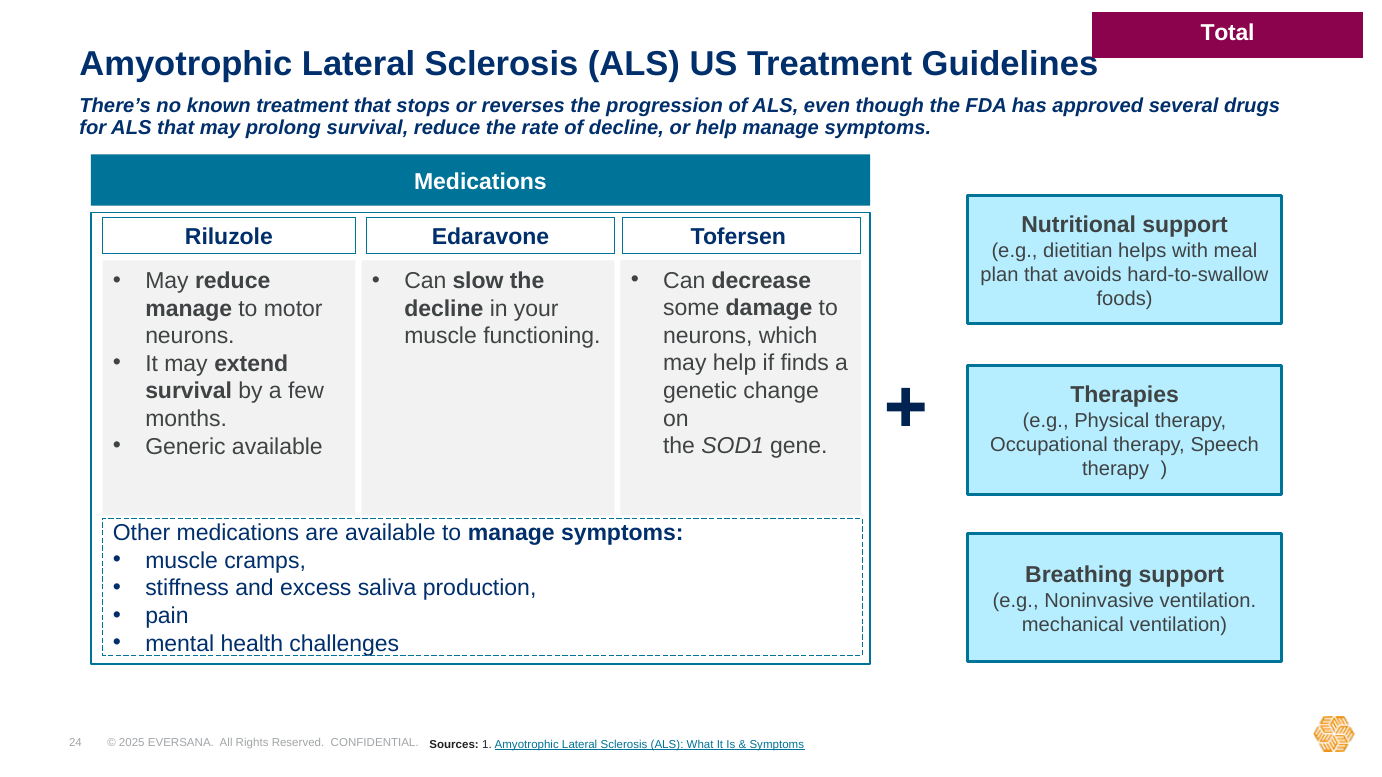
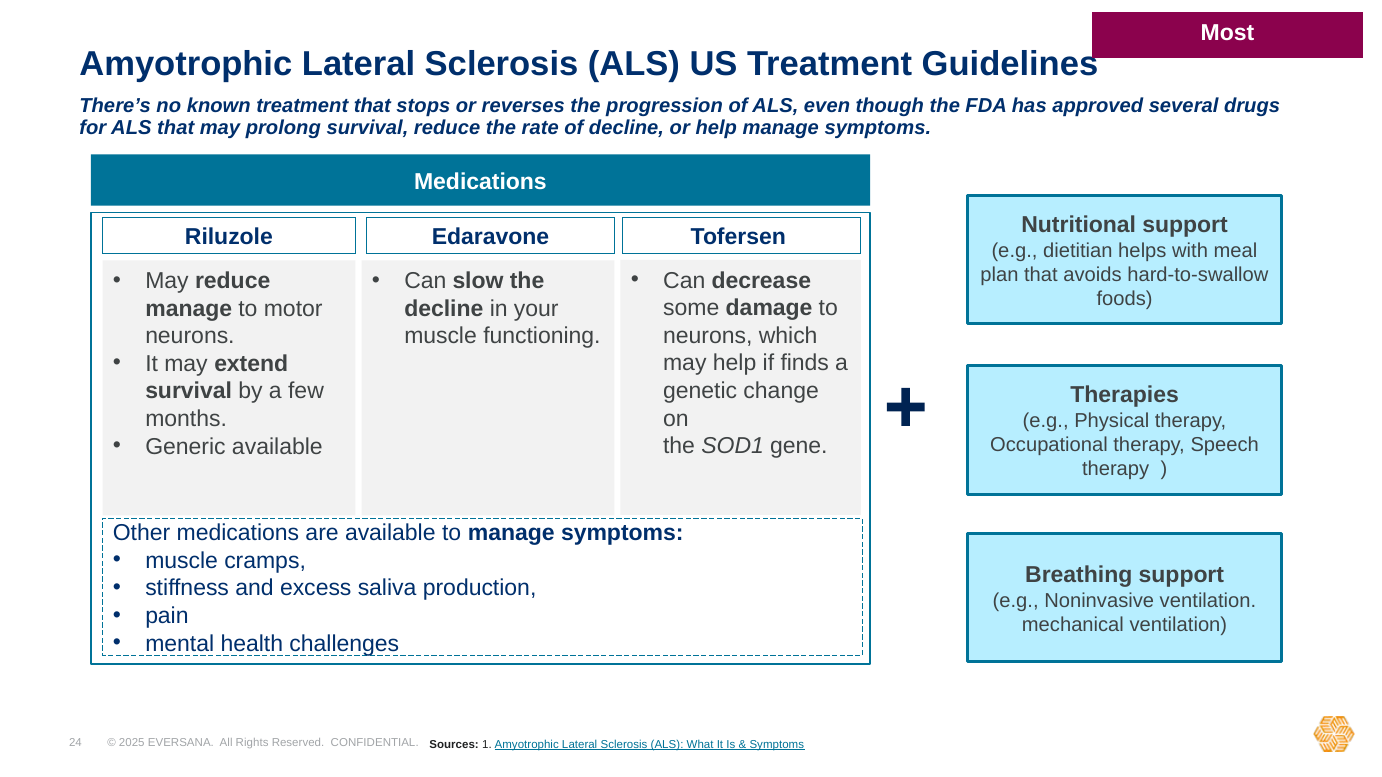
Total: Total -> Most
